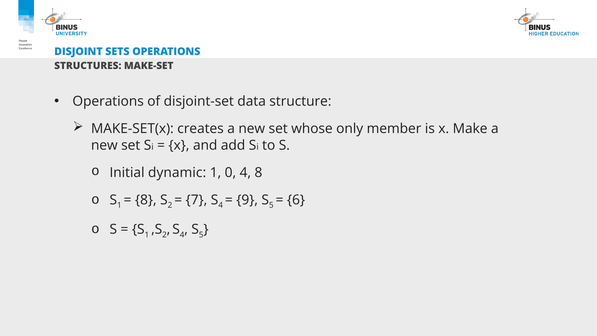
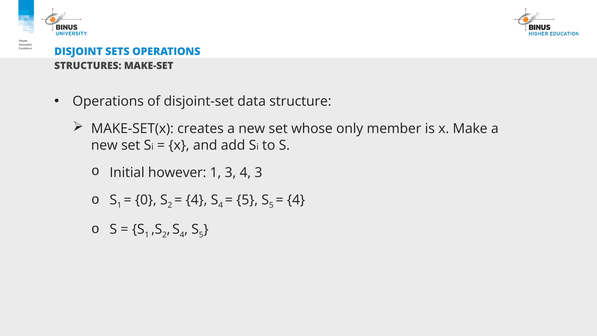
dynamic: dynamic -> however
1 0: 0 -> 3
4 8: 8 -> 3
8 at (146, 200): 8 -> 0
7 at (196, 200): 7 -> 4
9 at (247, 200): 9 -> 5
6 at (296, 200): 6 -> 4
